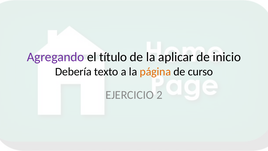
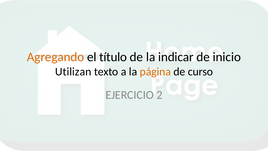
Agregando colour: purple -> orange
aplicar: aplicar -> indicar
Debería: Debería -> Utilizan
